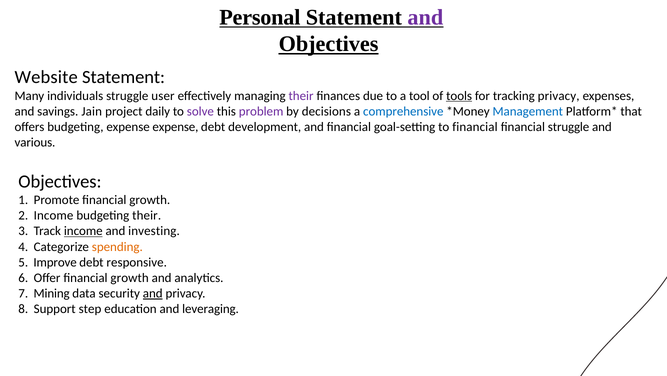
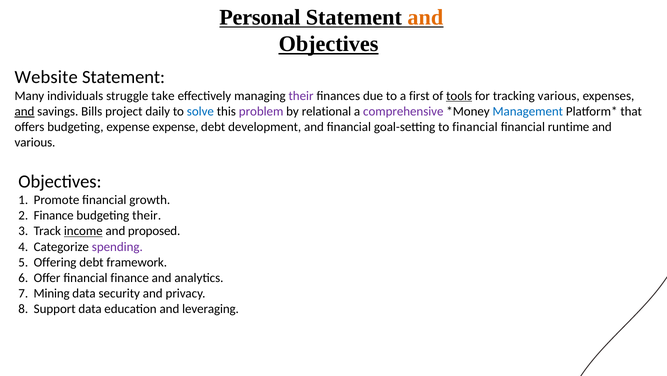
and at (425, 17) colour: purple -> orange
user: user -> take
tool: tool -> first
tracking privacy: privacy -> various
and at (24, 111) underline: none -> present
Jain: Jain -> Bills
solve colour: purple -> blue
decisions: decisions -> relational
comprehensive colour: blue -> purple
financial struggle: struggle -> runtime
Income at (54, 215): Income -> Finance
investing: investing -> proposed
spending colour: orange -> purple
Improve: Improve -> Offering
responsive: responsive -> framework
Offer financial growth: growth -> finance
and at (153, 293) underline: present -> none
Support step: step -> data
